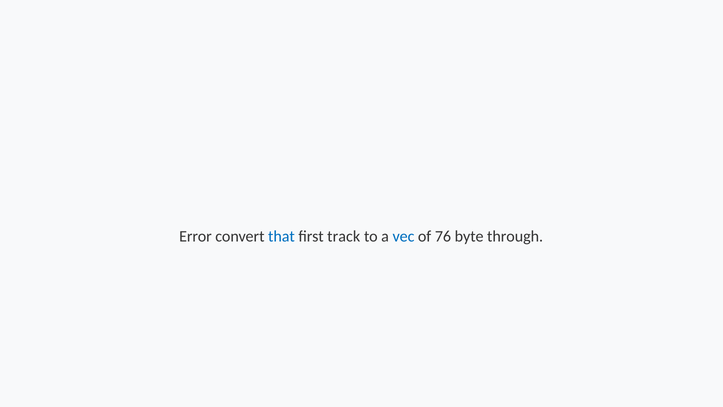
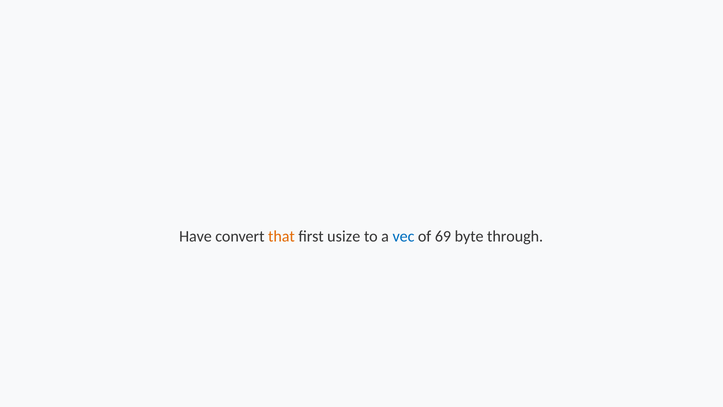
Error: Error -> Have
that colour: blue -> orange
track: track -> usize
of 76: 76 -> 69
